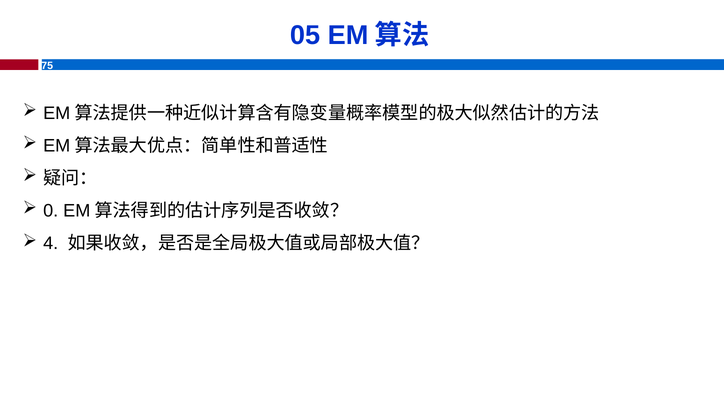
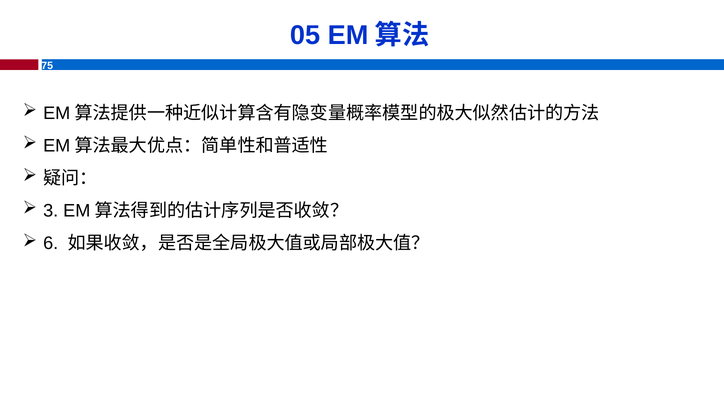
0: 0 -> 3
4: 4 -> 6
